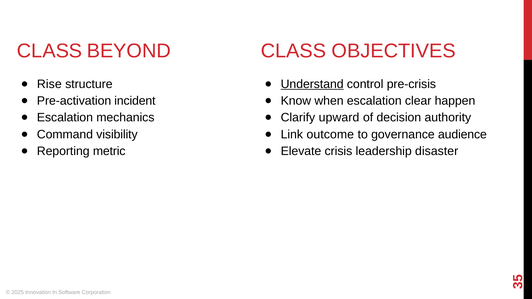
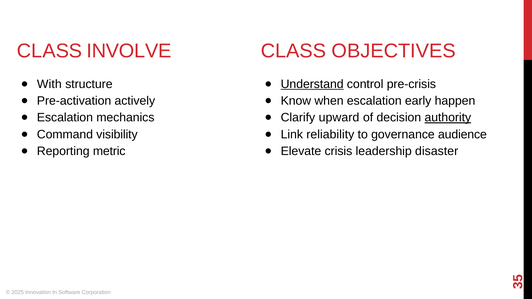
BEYOND: BEYOND -> INVOLVE
Rise: Rise -> With
incident: incident -> actively
clear: clear -> early
authority underline: none -> present
outcome: outcome -> reliability
